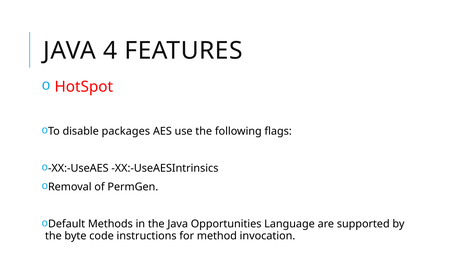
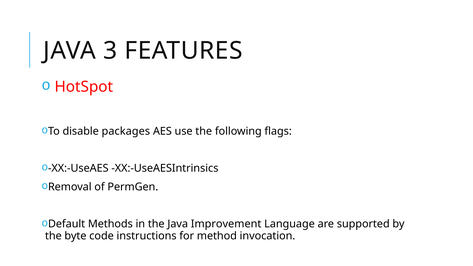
4: 4 -> 3
Opportunities: Opportunities -> Improvement
